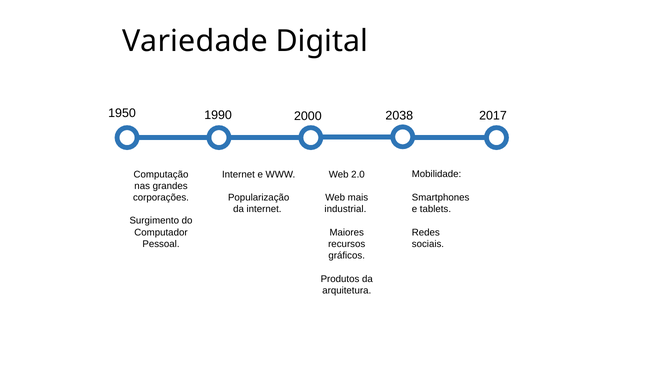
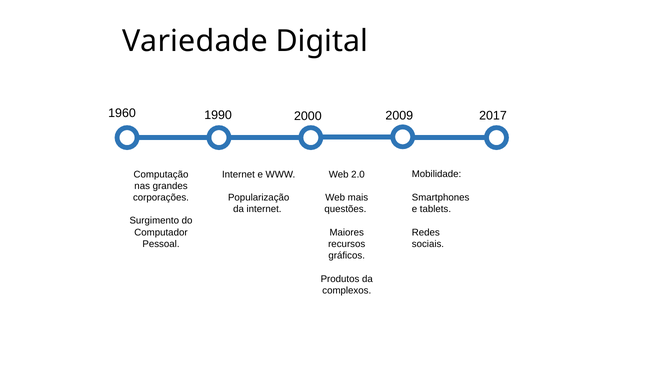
1950: 1950 -> 1960
2038: 2038 -> 2009
industrial: industrial -> questões
arquitetura: arquitetura -> complexos
